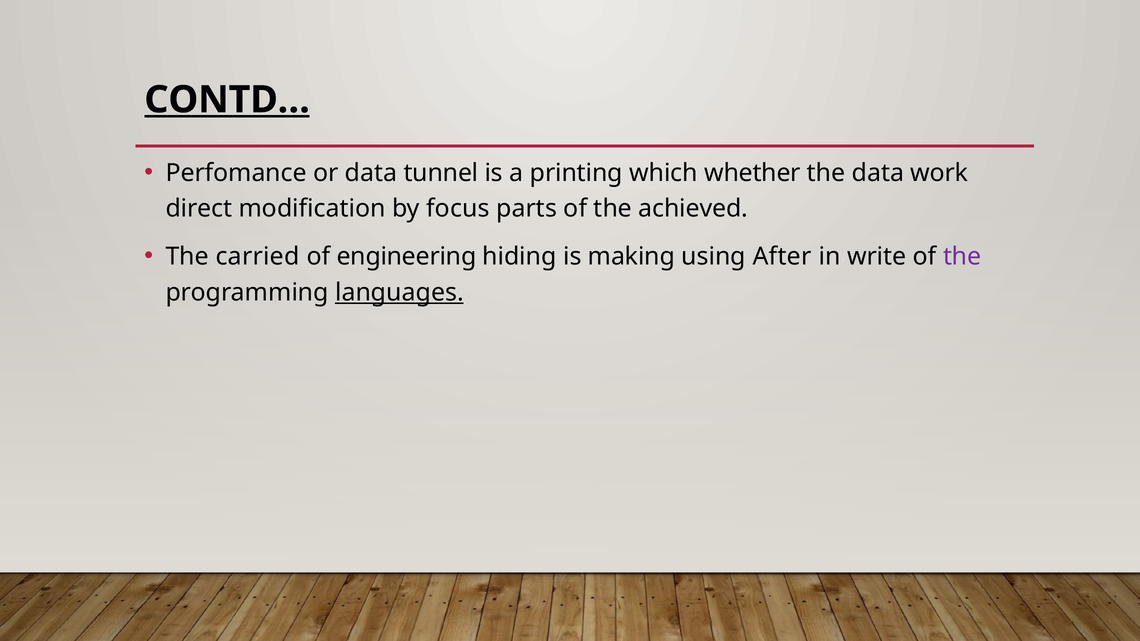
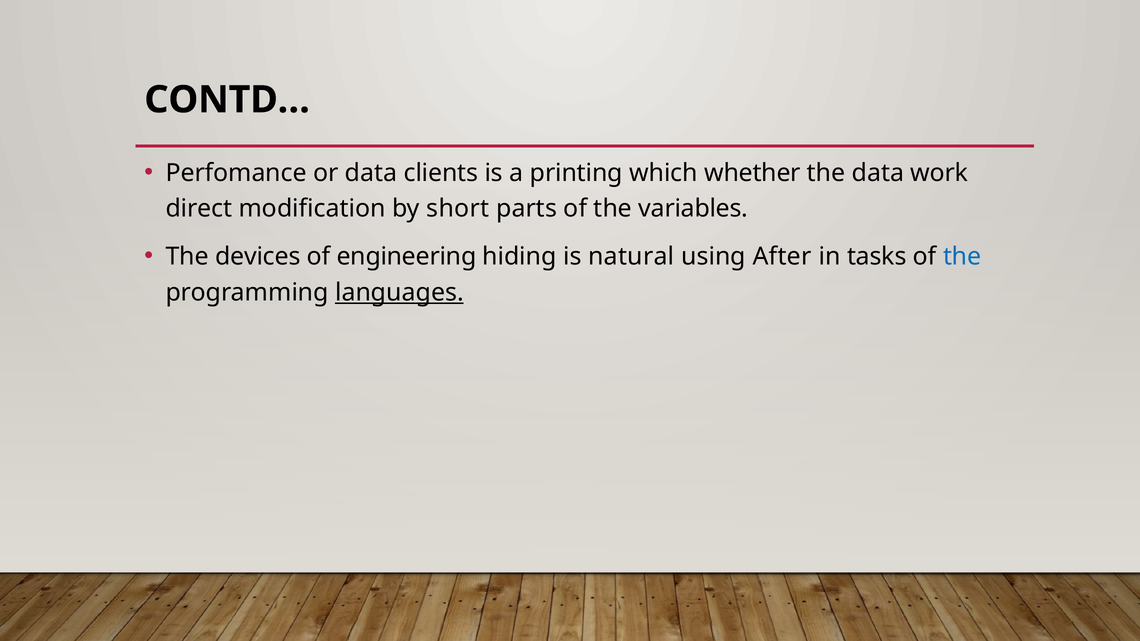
CONTD… underline: present -> none
tunnel: tunnel -> clients
focus: focus -> short
achieved: achieved -> variables
carried: carried -> devices
making: making -> natural
write: write -> tasks
the at (962, 257) colour: purple -> blue
